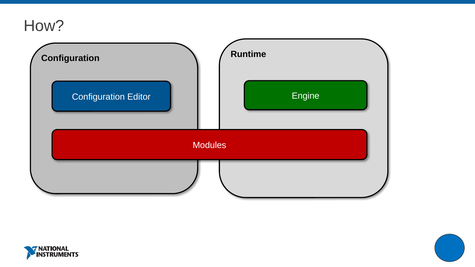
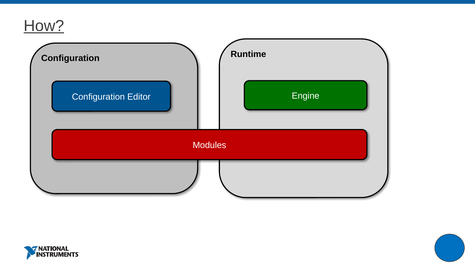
How underline: none -> present
